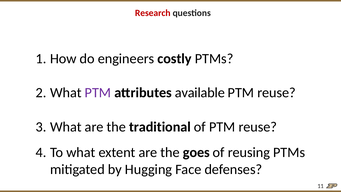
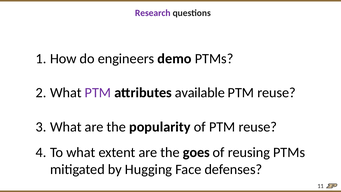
Research colour: red -> purple
costly: costly -> demo
traditional: traditional -> popularity
